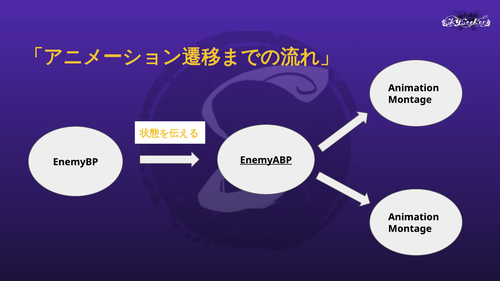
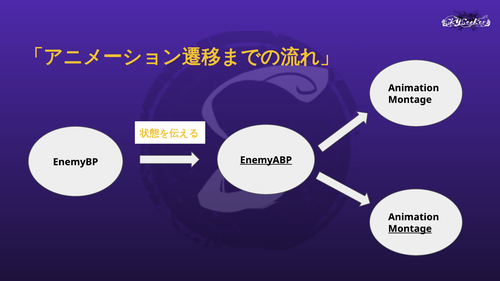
Montage at (410, 229) underline: none -> present
